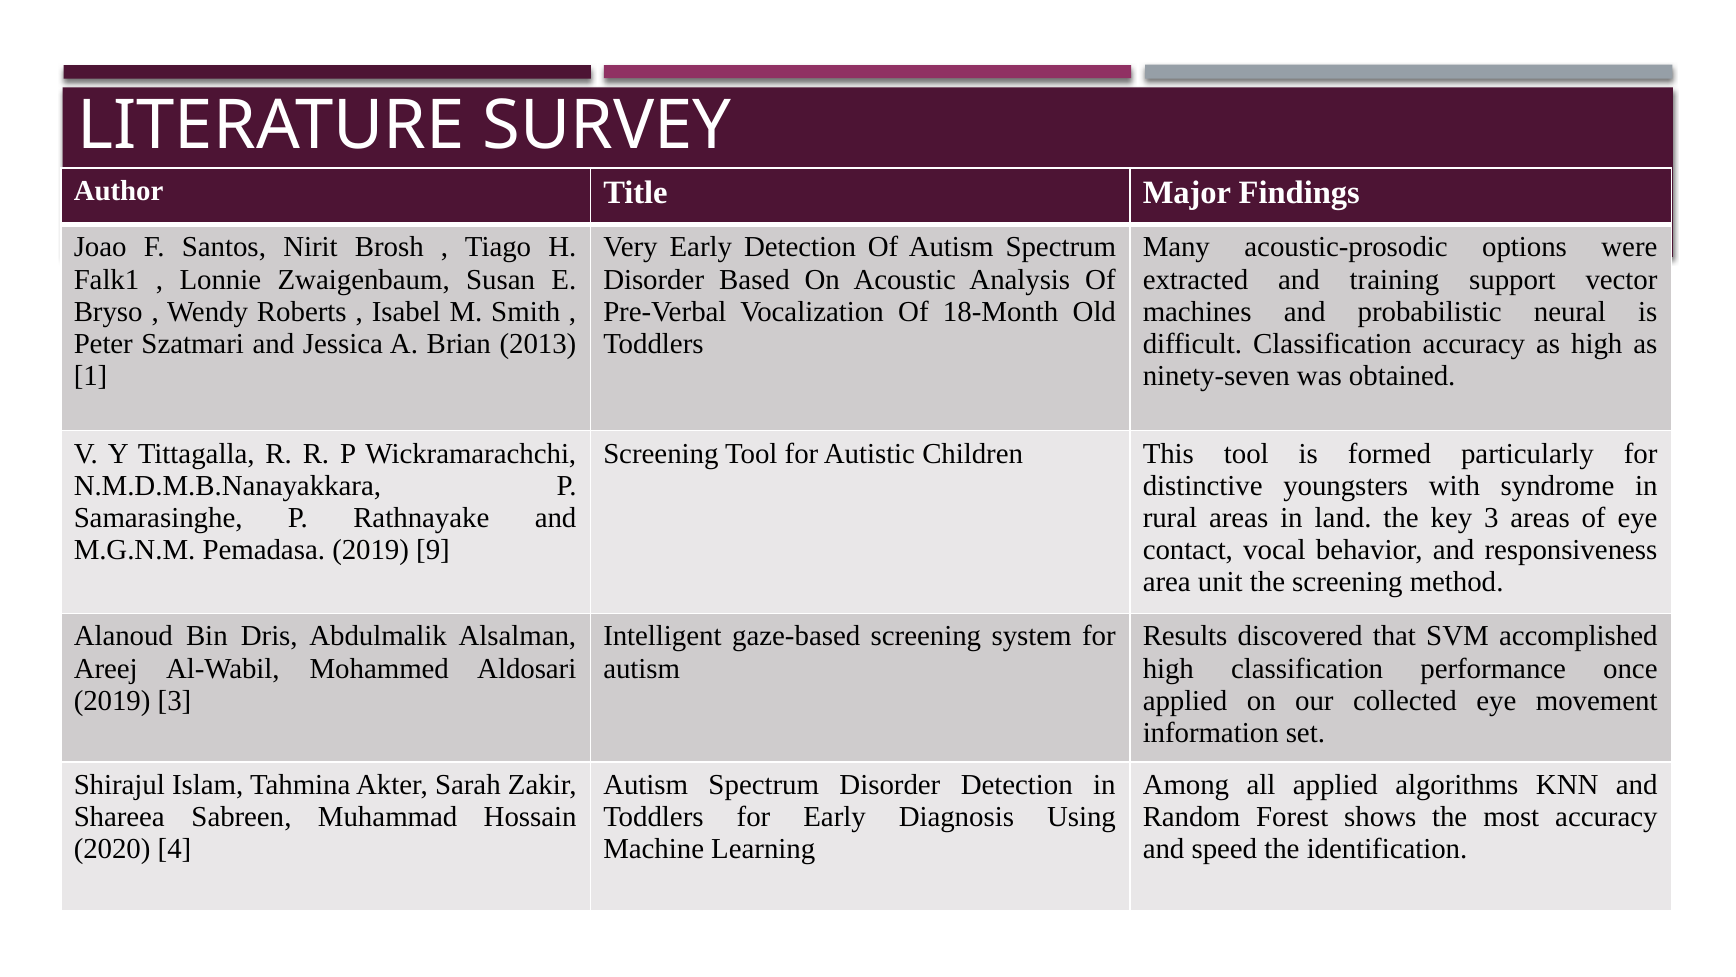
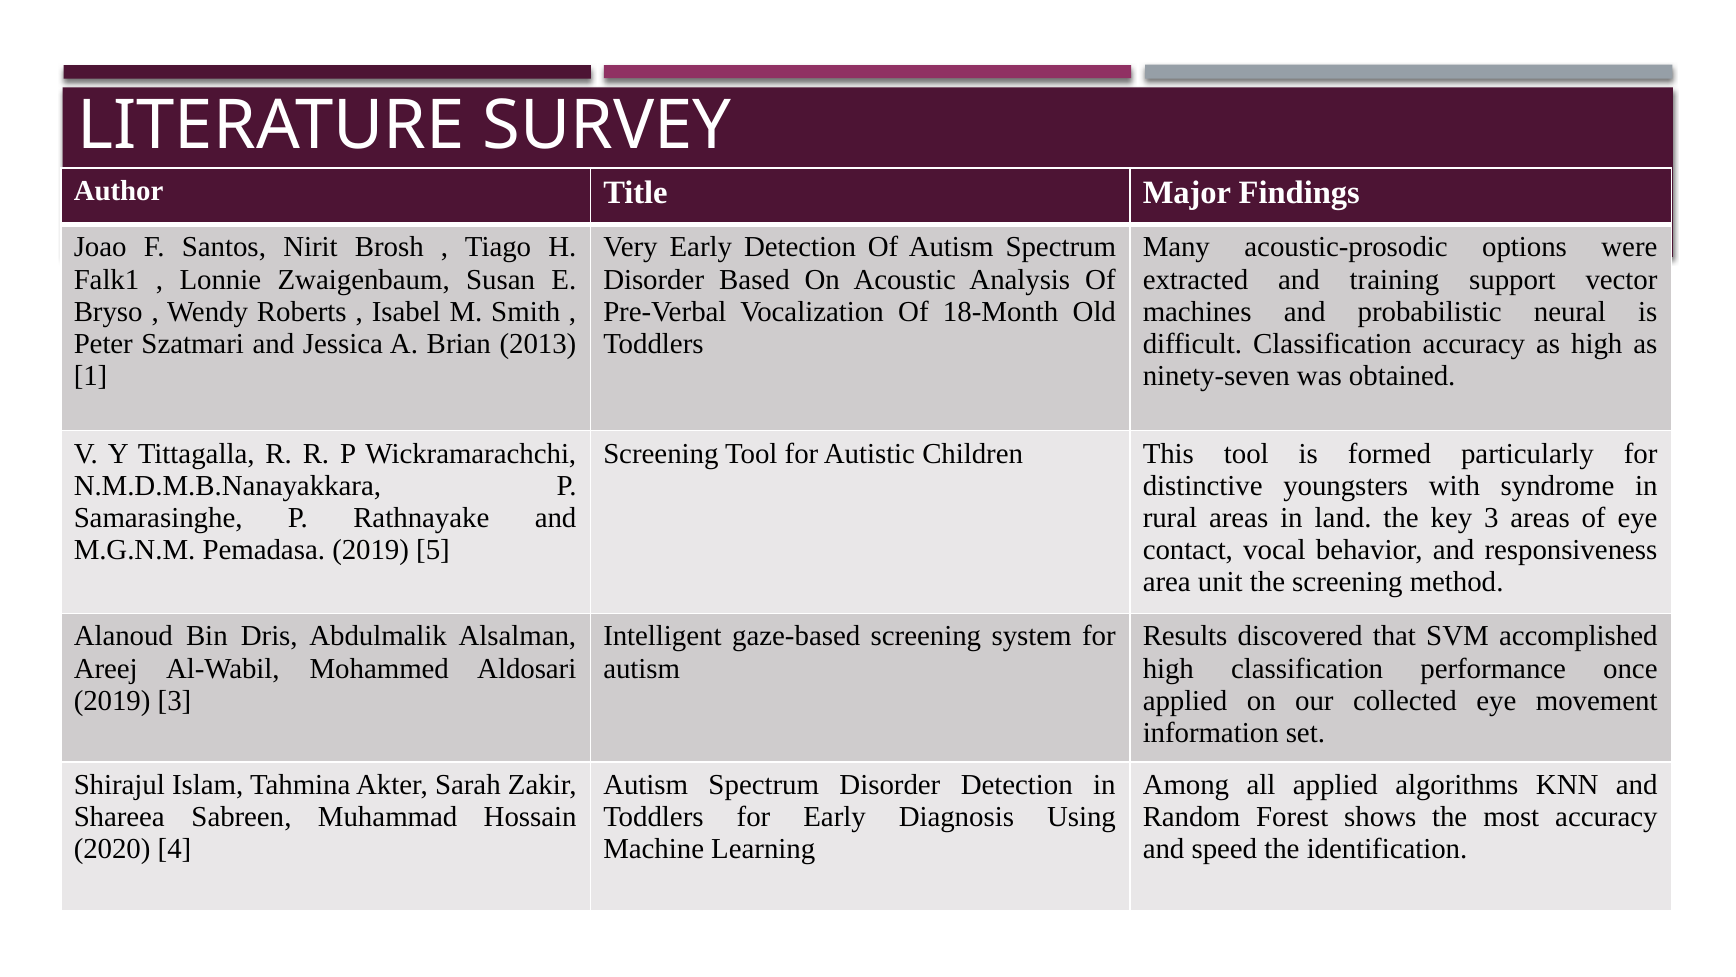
9: 9 -> 5
